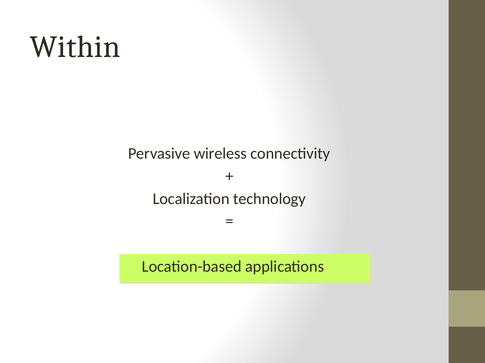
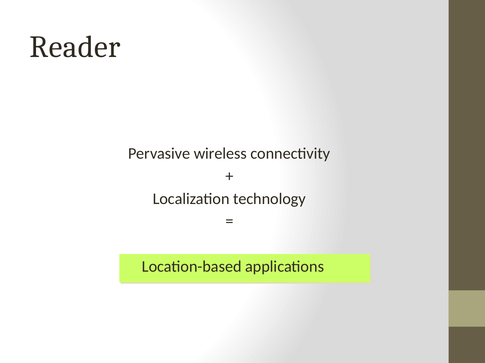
Within: Within -> Reader
